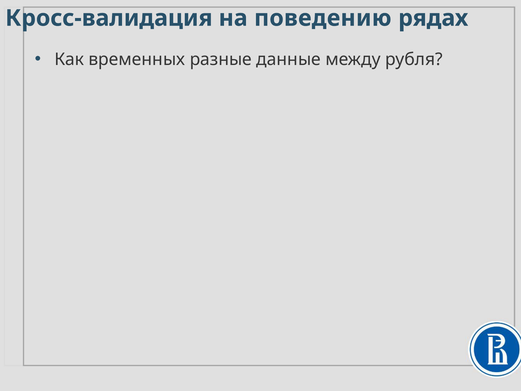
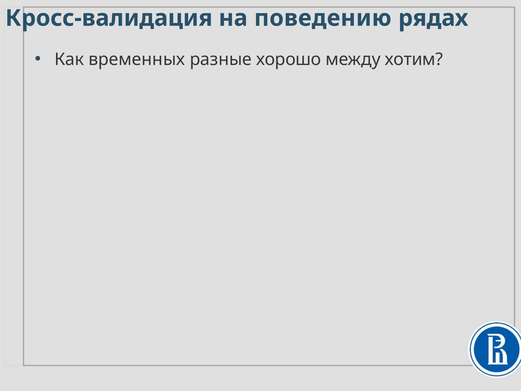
данные: данные -> хорошо
рубля: рубля -> хотим
